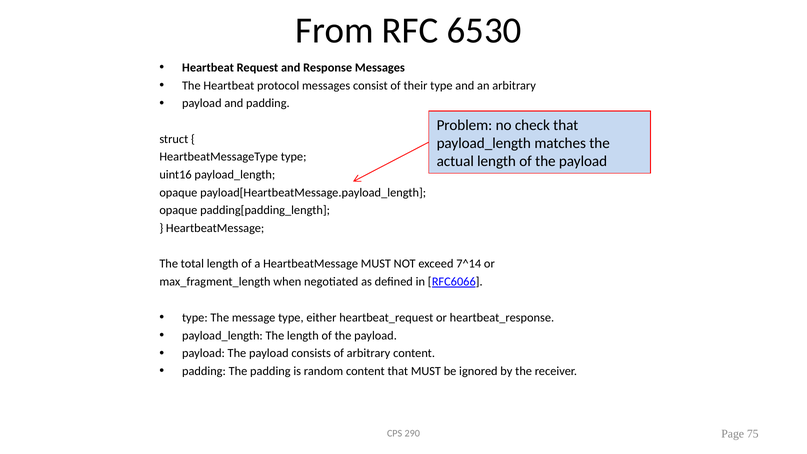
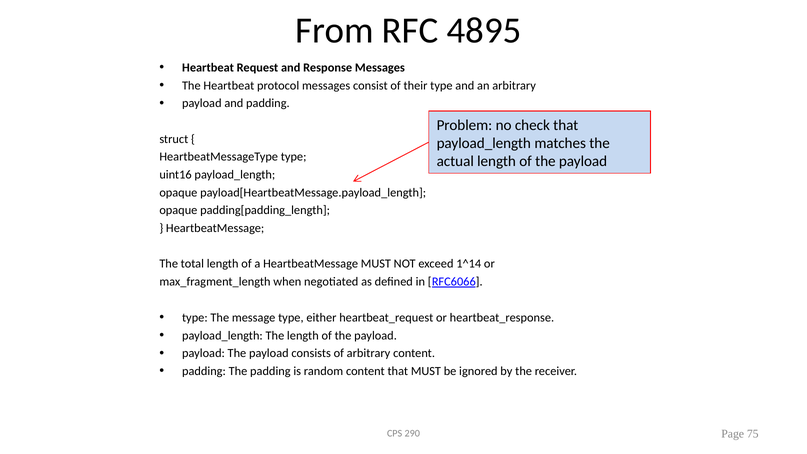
6530: 6530 -> 4895
7^14: 7^14 -> 1^14
